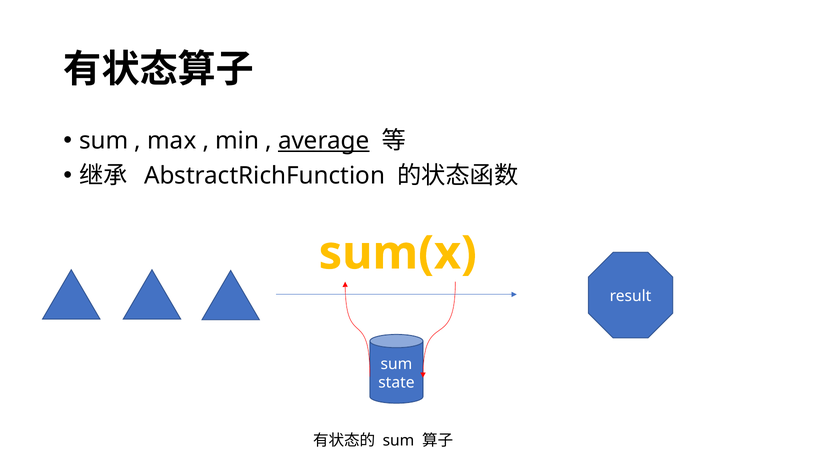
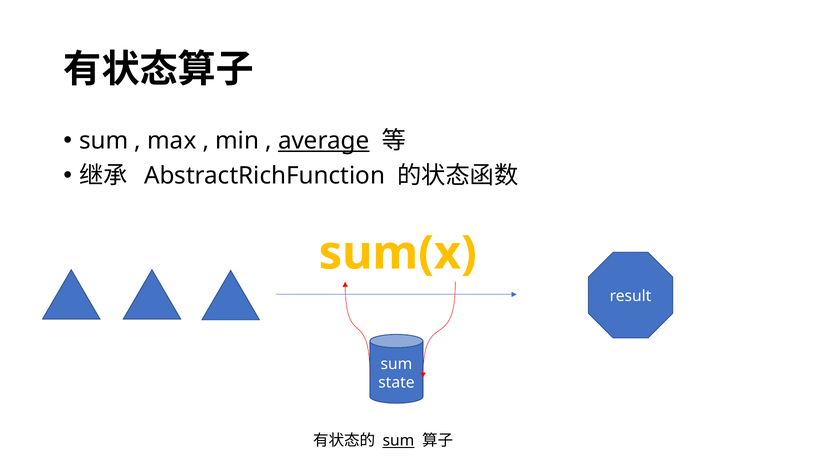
sum at (398, 441) underline: none -> present
